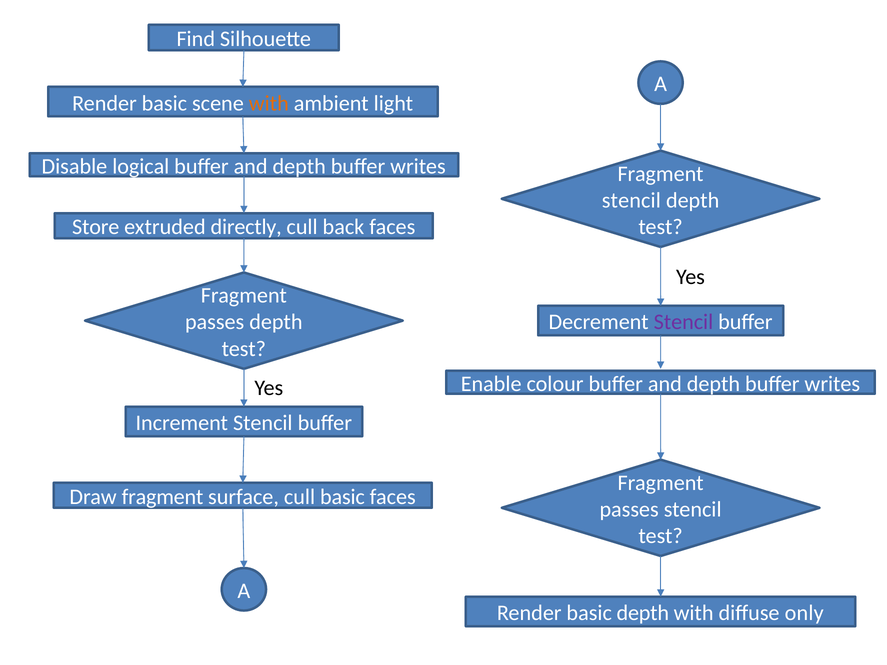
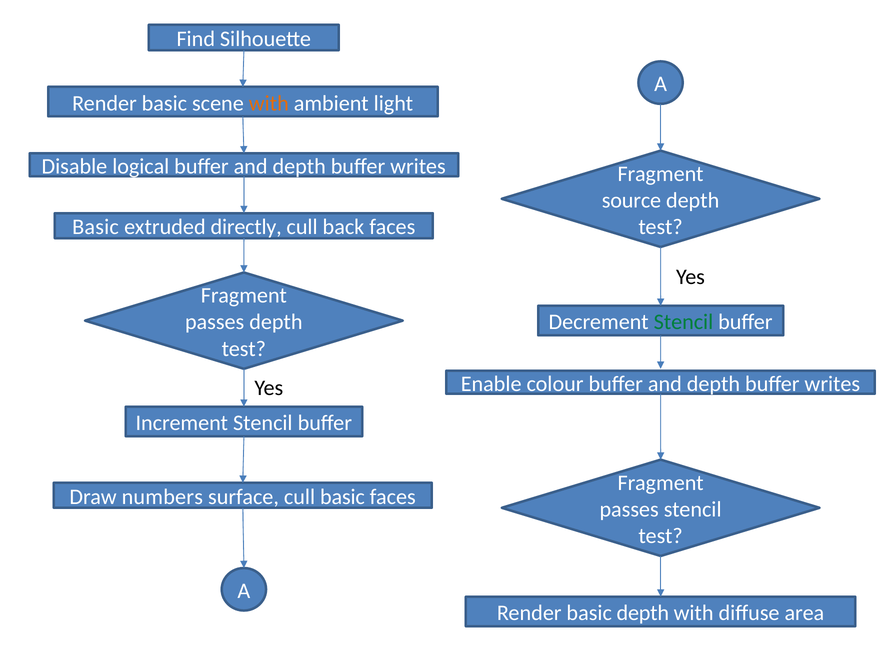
stencil at (631, 200): stencil -> source
Store at (96, 227): Store -> Basic
Stencil at (683, 322) colour: purple -> green
Draw fragment: fragment -> numbers
only: only -> area
